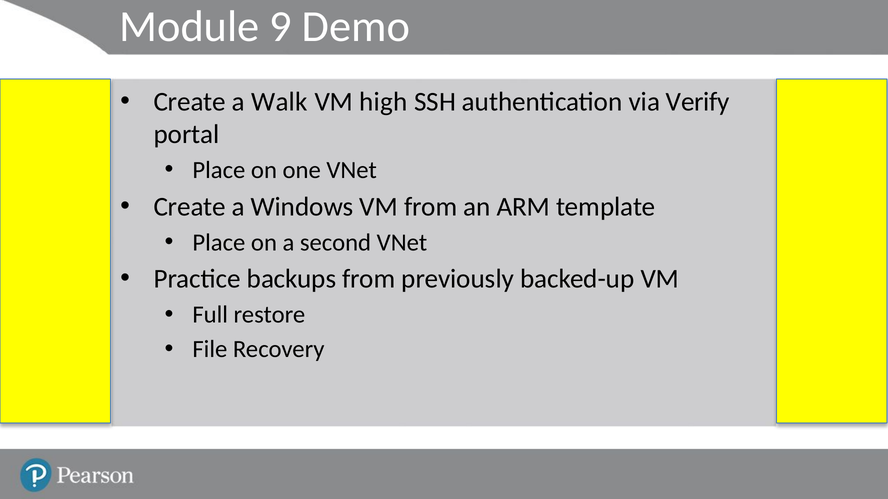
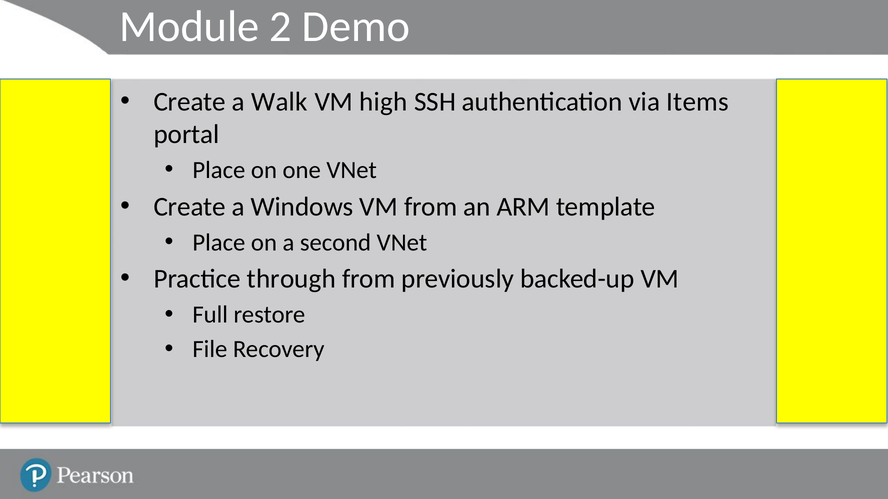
9: 9 -> 2
Verify: Verify -> Items
backups: backups -> through
